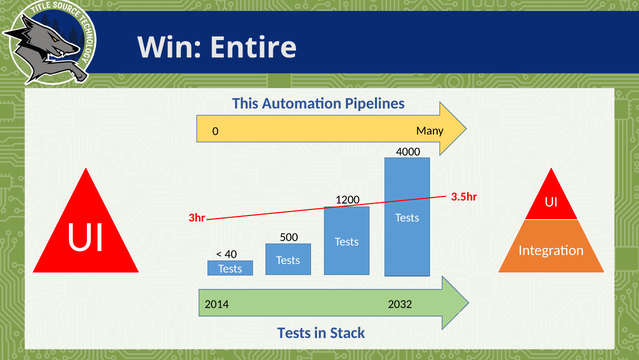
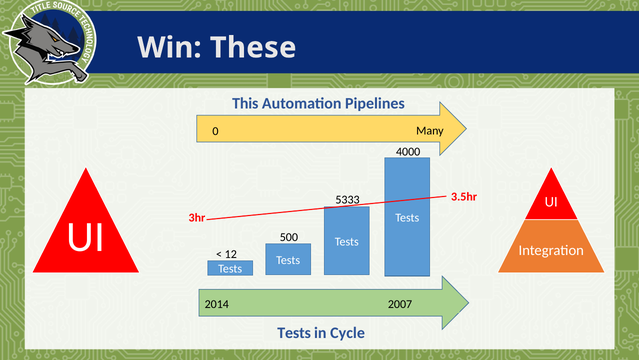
Entire: Entire -> These
1200: 1200 -> 5333
40: 40 -> 12
2032: 2032 -> 2007
Stack: Stack -> Cycle
